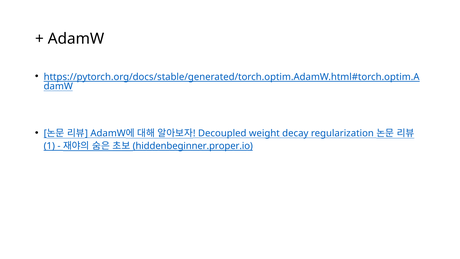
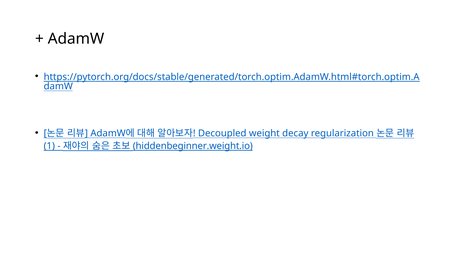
hiddenbeginner.proper.io: hiddenbeginner.proper.io -> hiddenbeginner.weight.io
